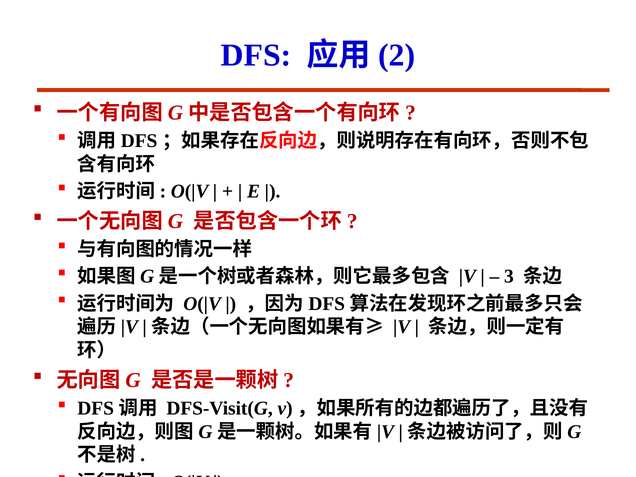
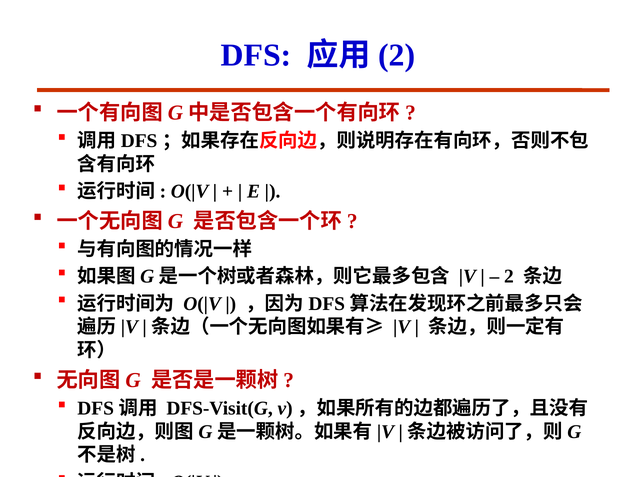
3 at (509, 277): 3 -> 2
